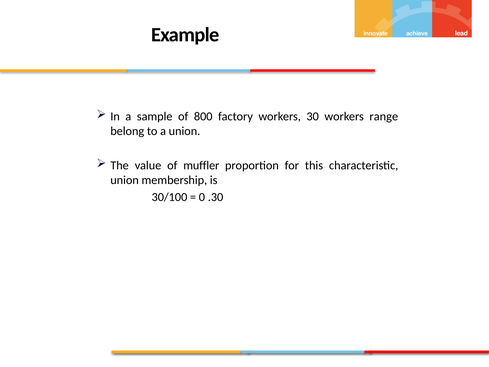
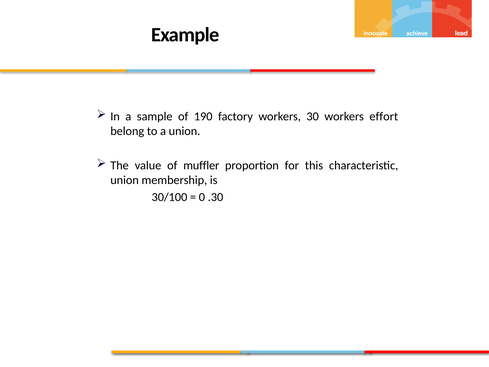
800: 800 -> 190
range: range -> effort
